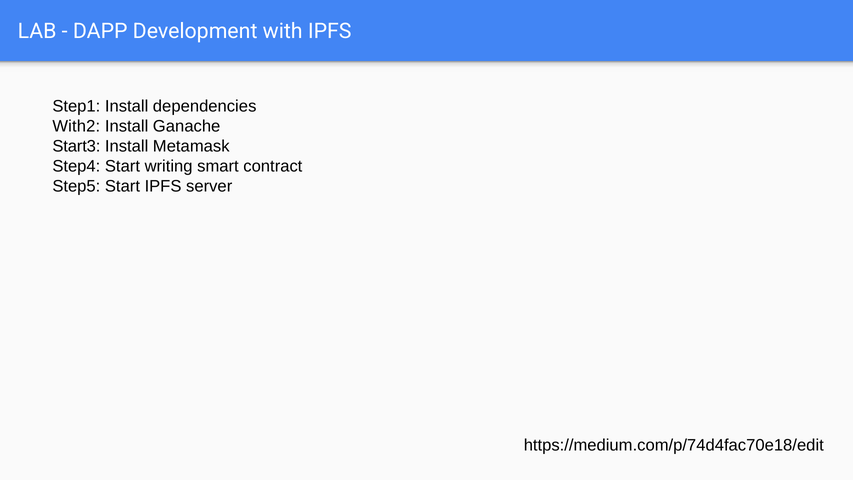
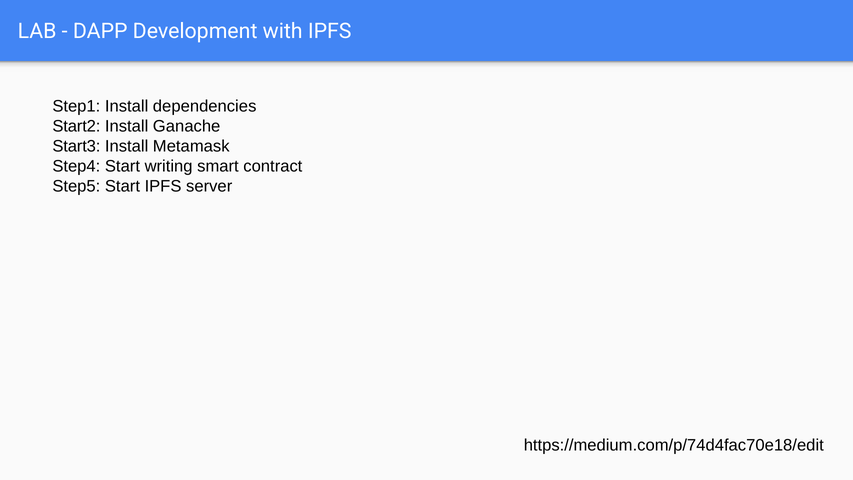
With2: With2 -> Start2
